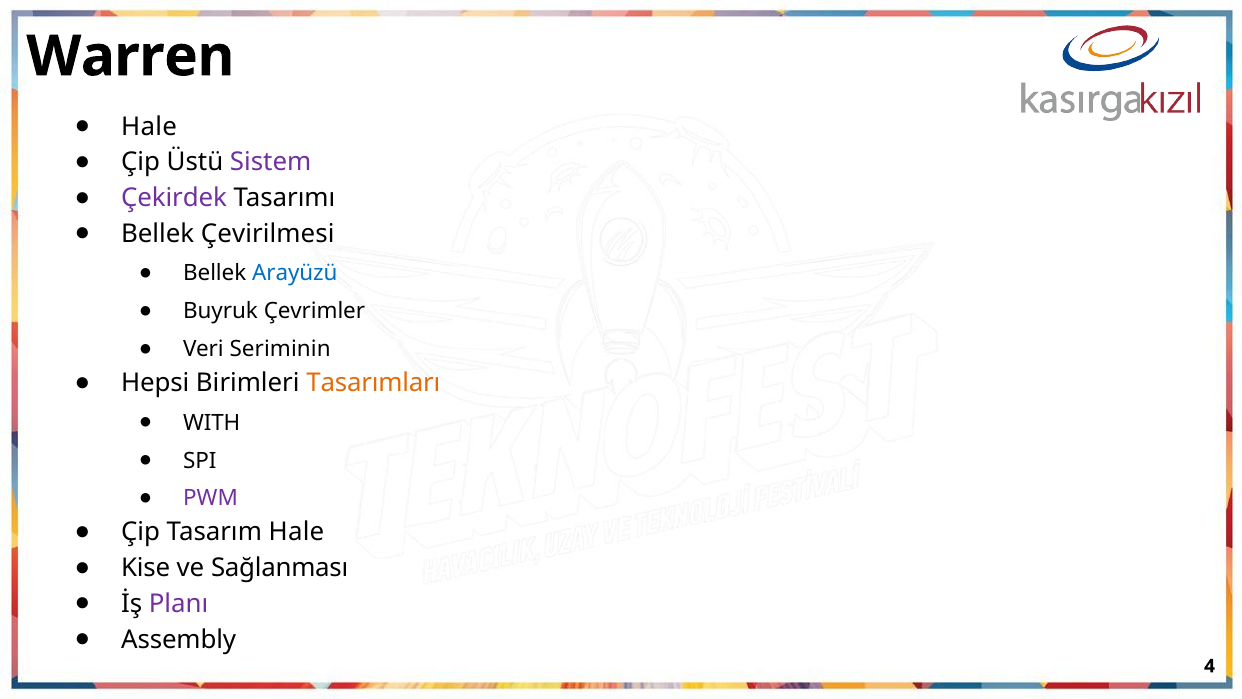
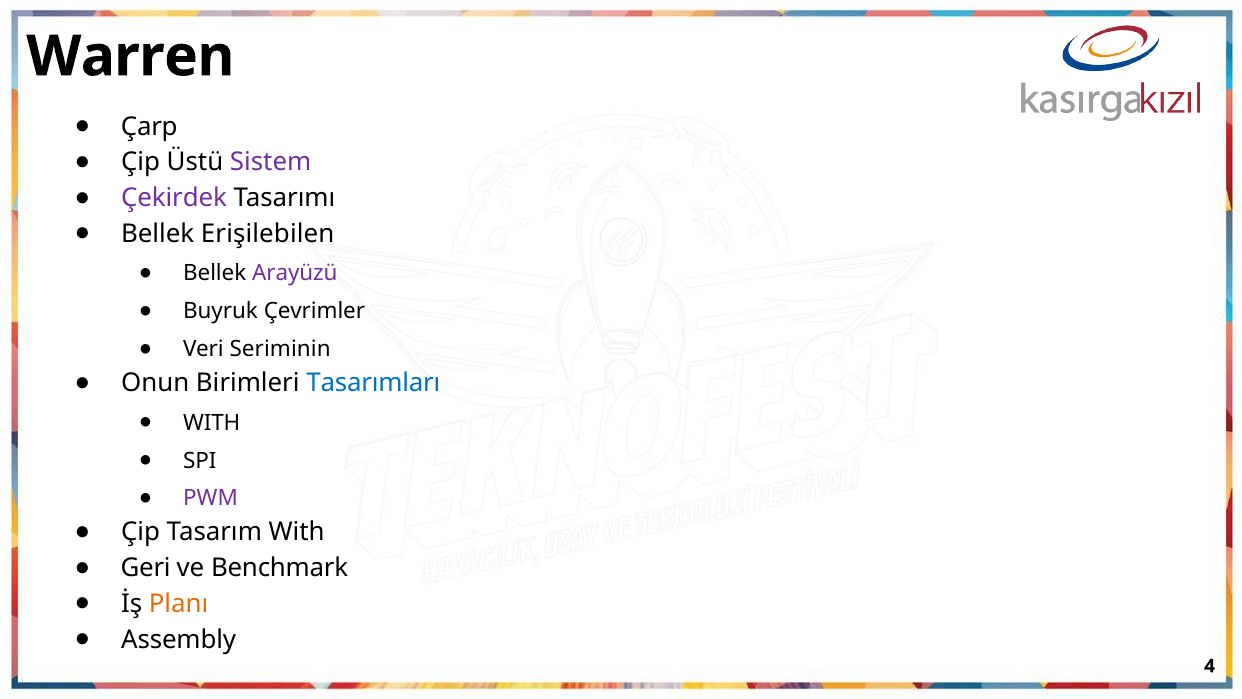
Hale at (149, 127): Hale -> Çarp
Çevirilmesi: Çevirilmesi -> Erişilebilen
Arayüzü colour: blue -> purple
Hepsi: Hepsi -> Onun
Tasarımları colour: orange -> blue
Tasarım Hale: Hale -> With
Kise: Kise -> Geri
Sağlanması: Sağlanması -> Benchmark
Planı colour: purple -> orange
